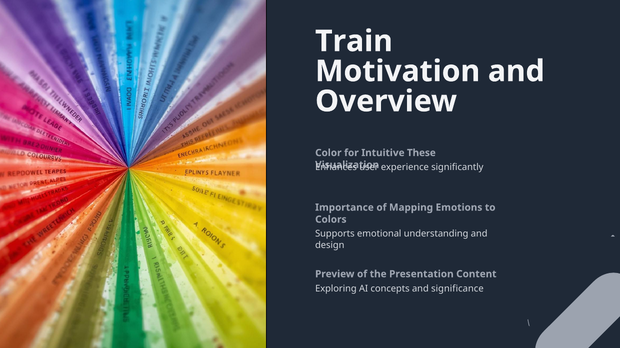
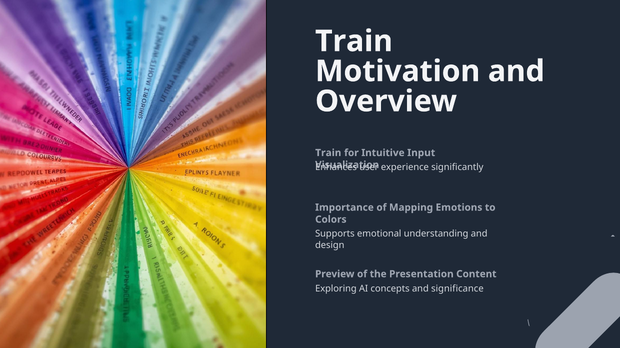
Color at (328, 153): Color -> Train
These: These -> Input
